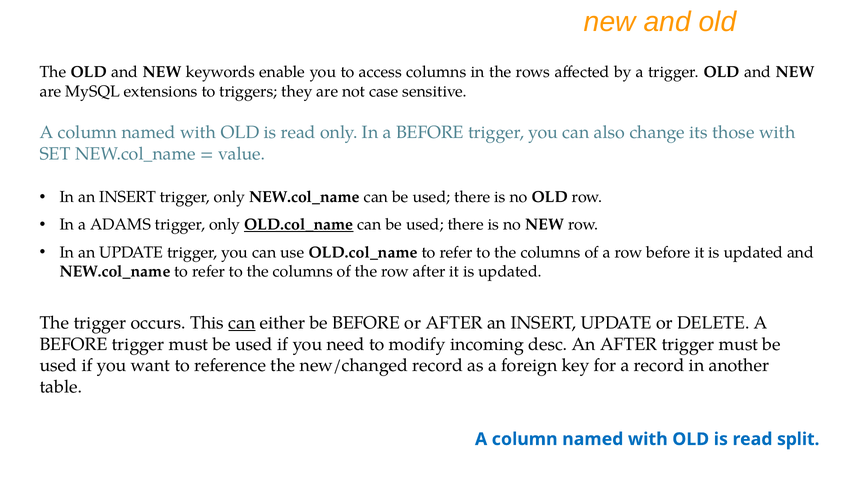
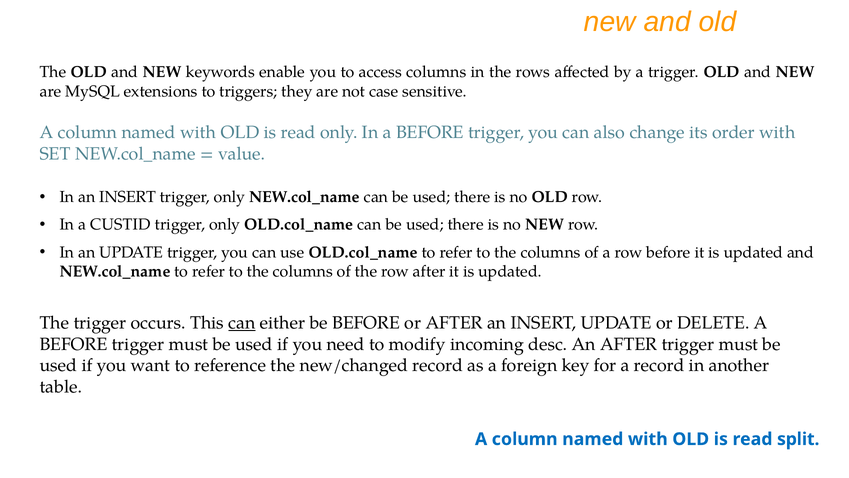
those: those -> order
ADAMS: ADAMS -> CUSTID
OLD.col_name at (299, 225) underline: present -> none
